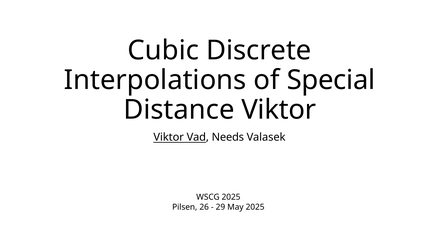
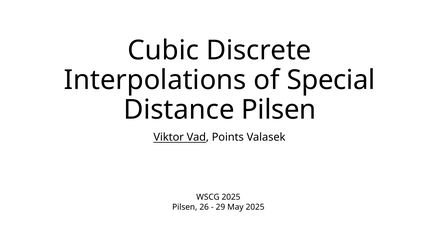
Distance Viktor: Viktor -> Pilsen
Needs: Needs -> Points
